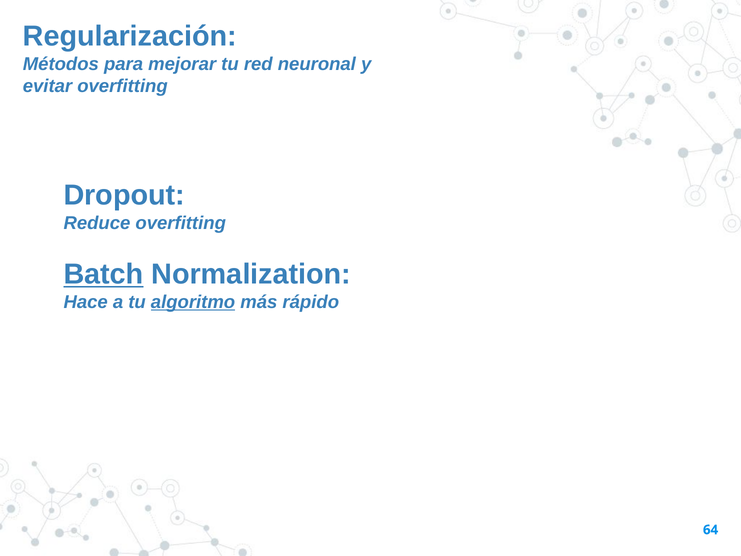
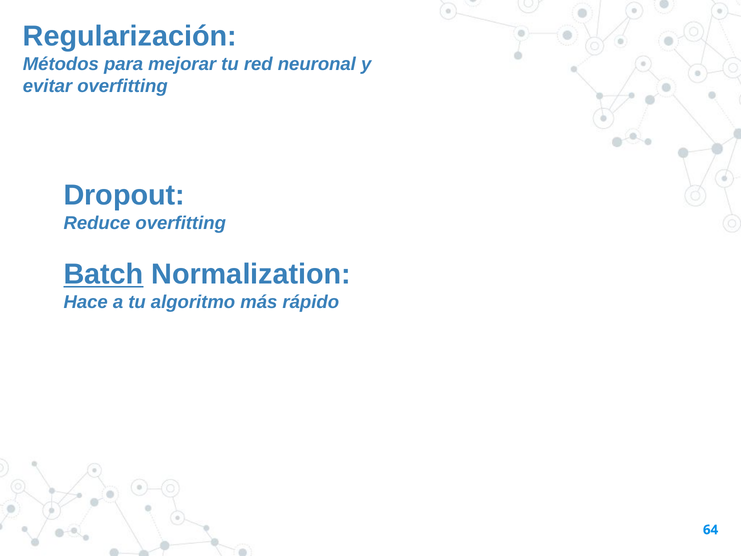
algoritmo underline: present -> none
